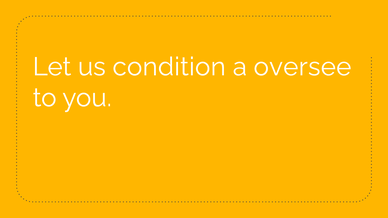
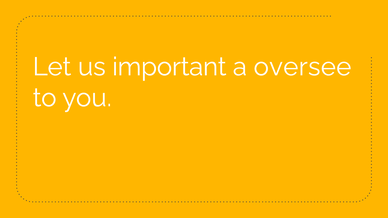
condition: condition -> important
